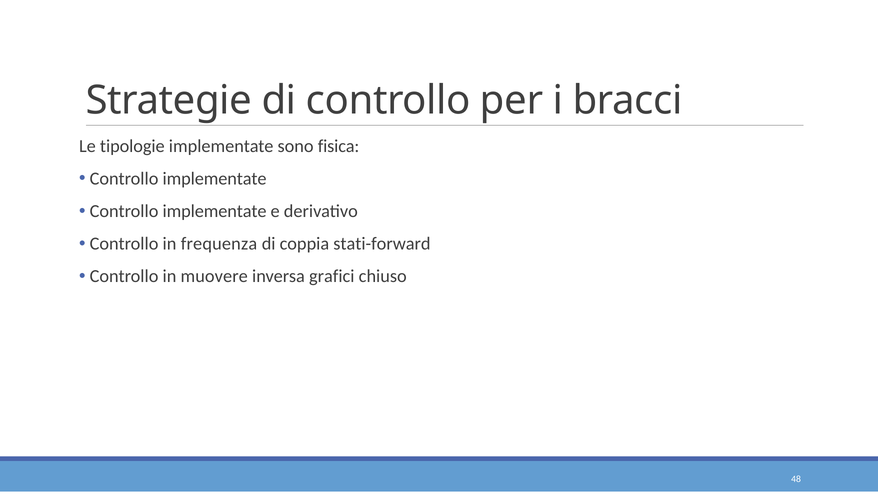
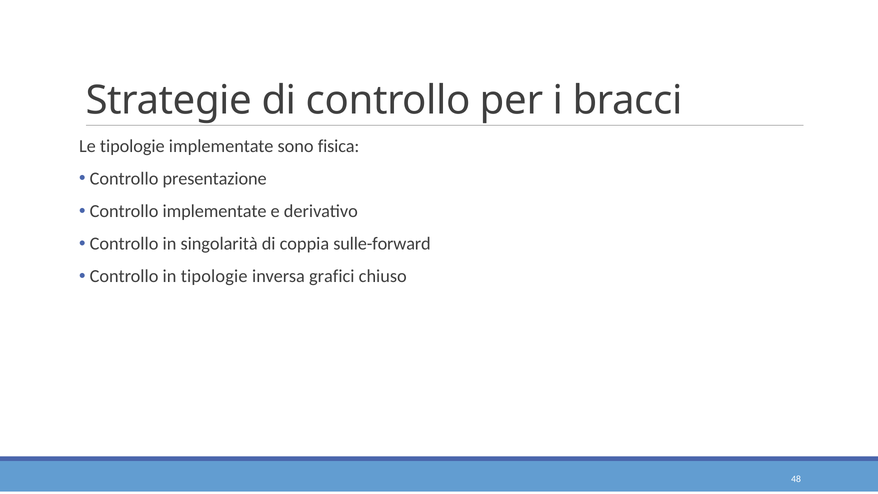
implementate at (215, 179): implementate -> presentazione
frequenza: frequenza -> singolarità
stati-forward: stati-forward -> sulle-forward
in muovere: muovere -> tipologie
